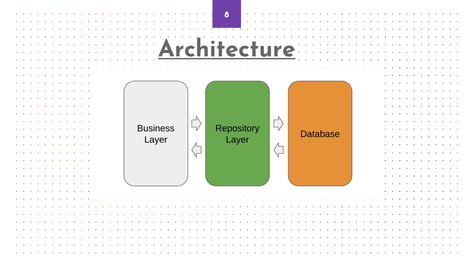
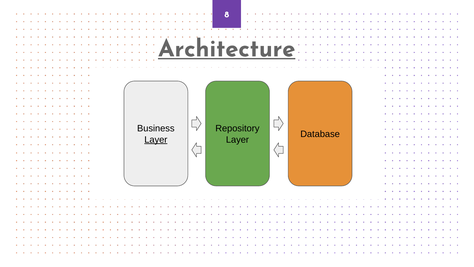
Layer at (156, 139) underline: none -> present
